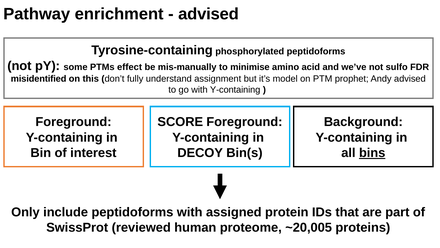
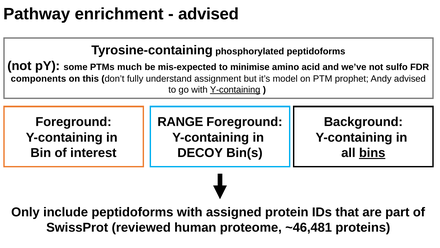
effect: effect -> much
mis-manually: mis-manually -> mis-expected
misidentified: misidentified -> components
Y-containing at (235, 90) underline: none -> present
SCORE: SCORE -> RANGE
~20,005: ~20,005 -> ~46,481
